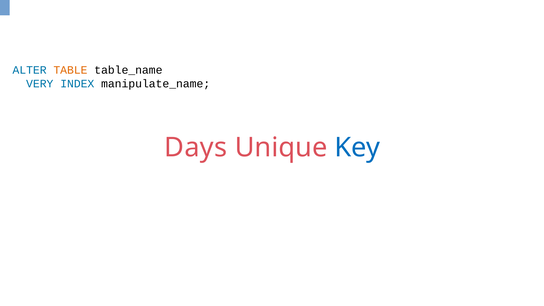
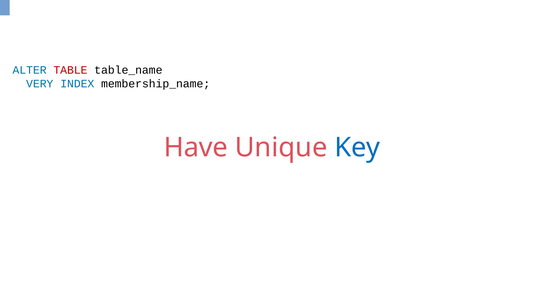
TABLE colour: orange -> red
manipulate_name: manipulate_name -> membership_name
Days: Days -> Have
